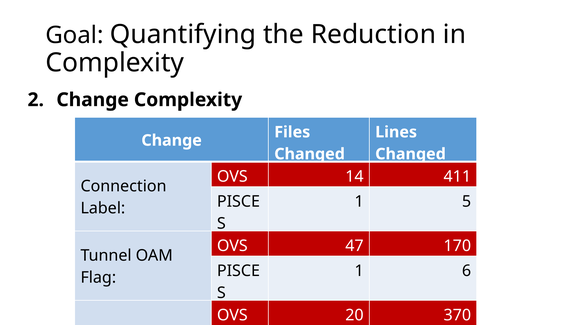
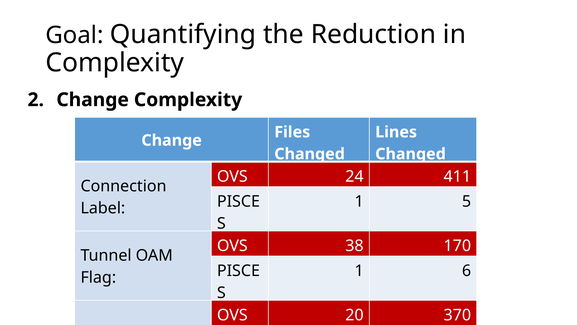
14: 14 -> 24
47: 47 -> 38
